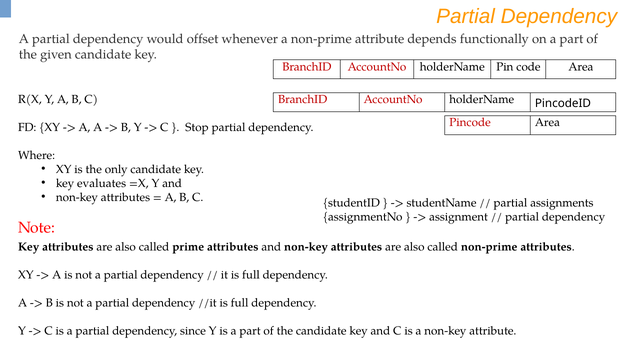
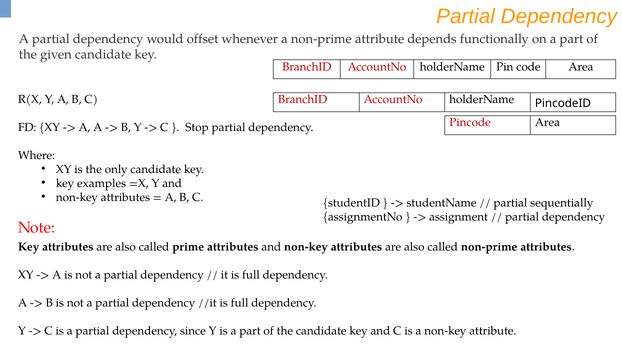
evaluates: evaluates -> examples
assignments: assignments -> sequentially
